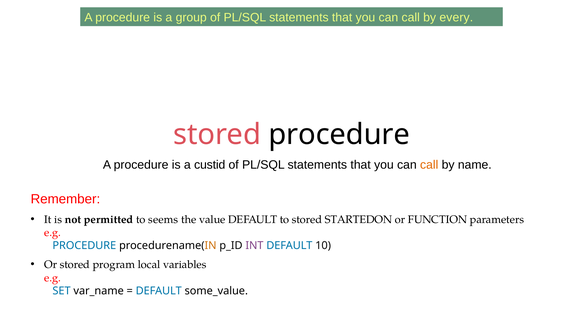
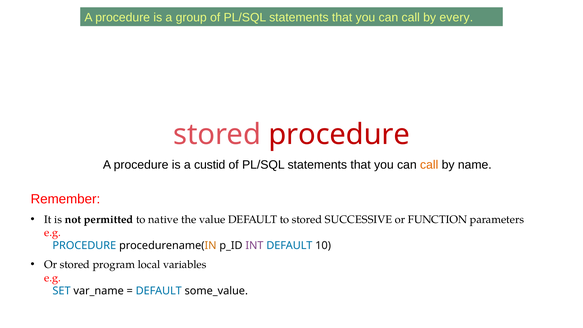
procedure at (339, 135) colour: black -> red
seems: seems -> native
STARTEDON: STARTEDON -> SUCCESSIVE
